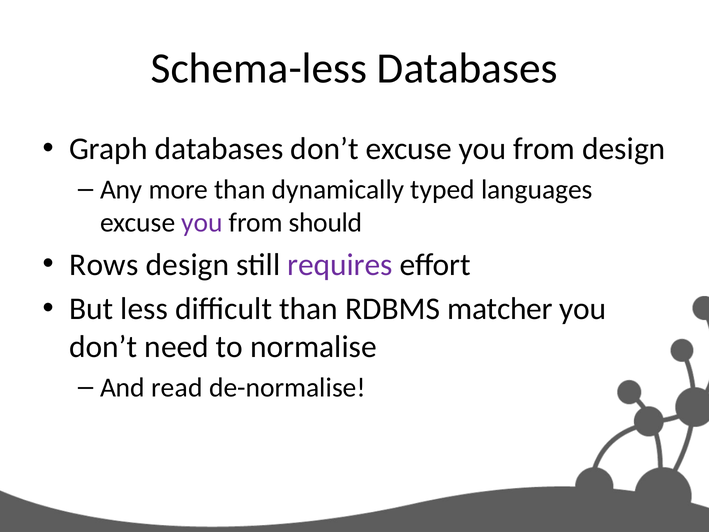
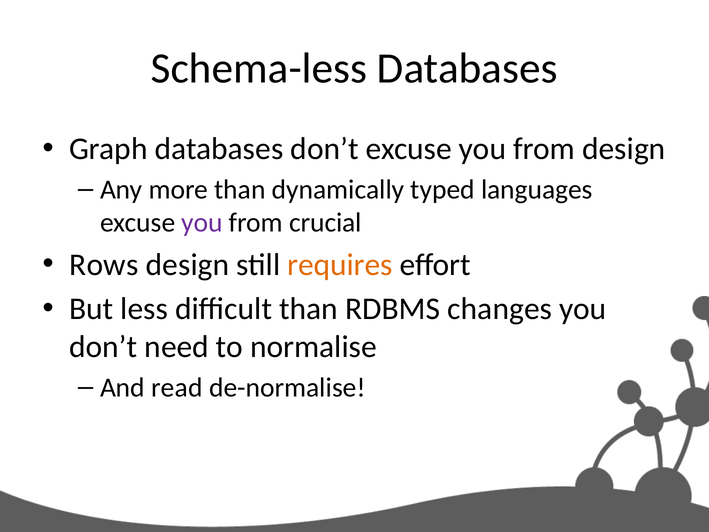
should: should -> crucial
requires colour: purple -> orange
matcher: matcher -> changes
